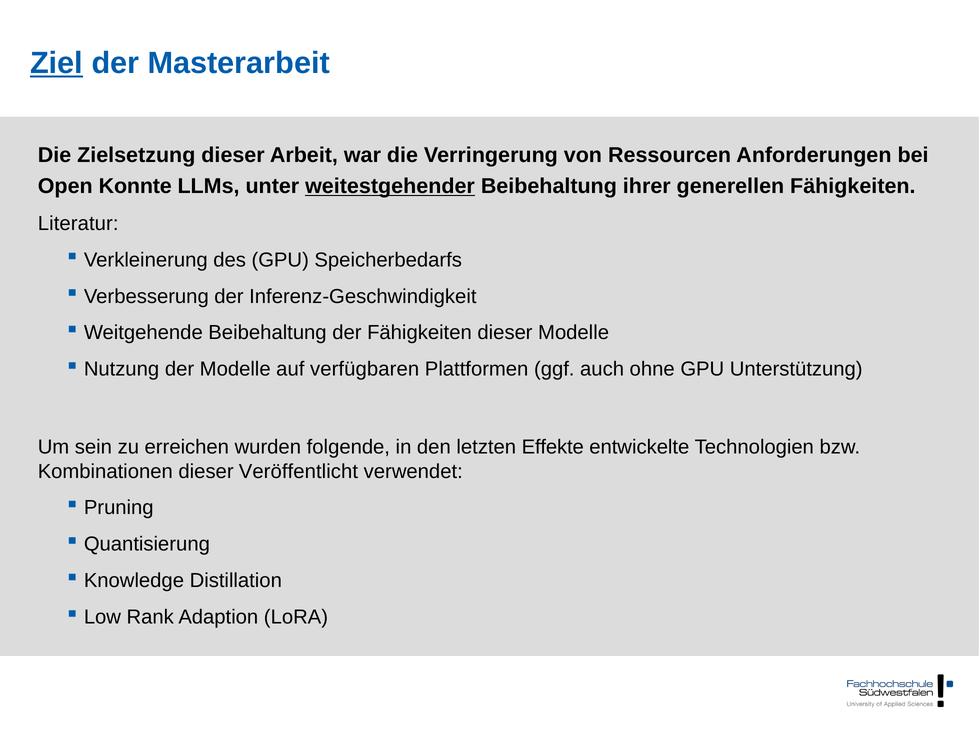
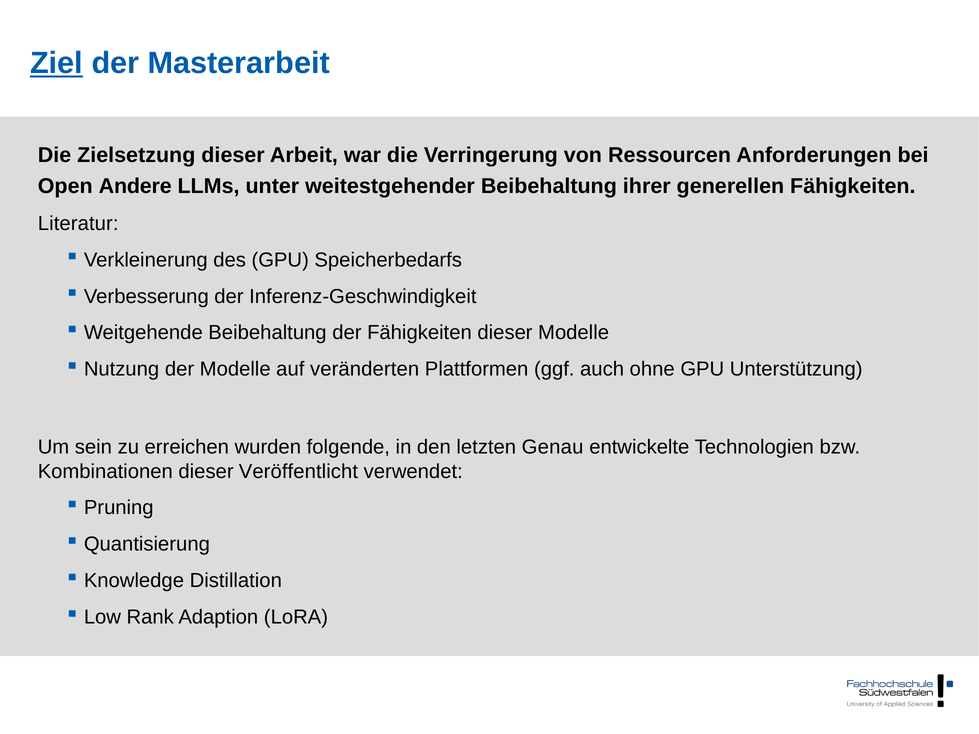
Konnte: Konnte -> Andere
weitestgehender underline: present -> none
verfügbaren: verfügbaren -> veränderten
Effekte: Effekte -> Genau
